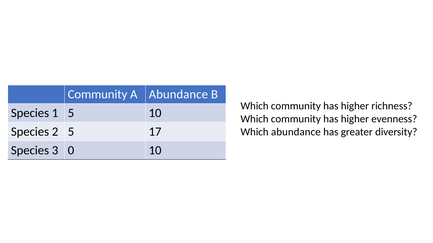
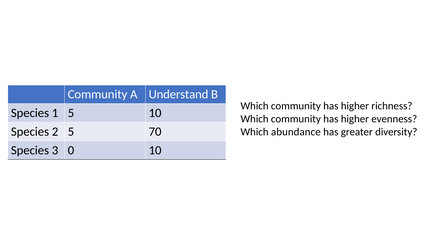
A Abundance: Abundance -> Understand
17: 17 -> 70
